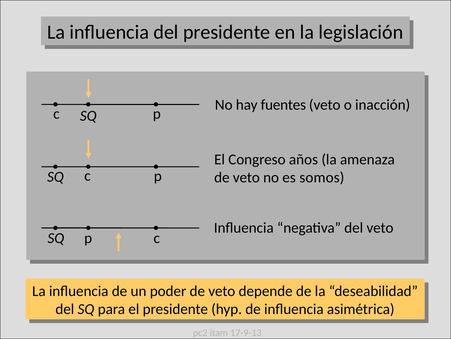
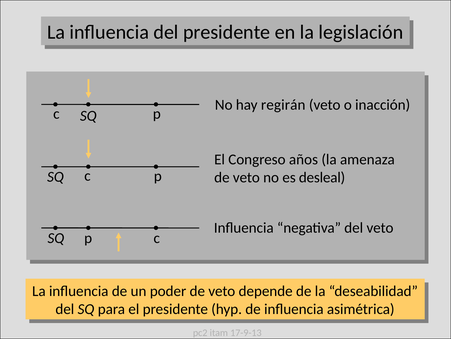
fuentes: fuentes -> regirán
somos: somos -> desleal
